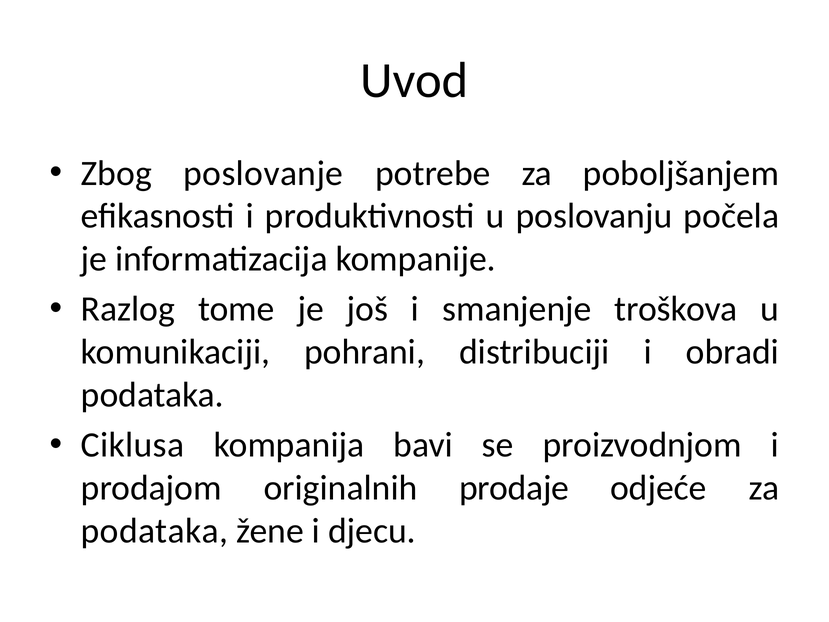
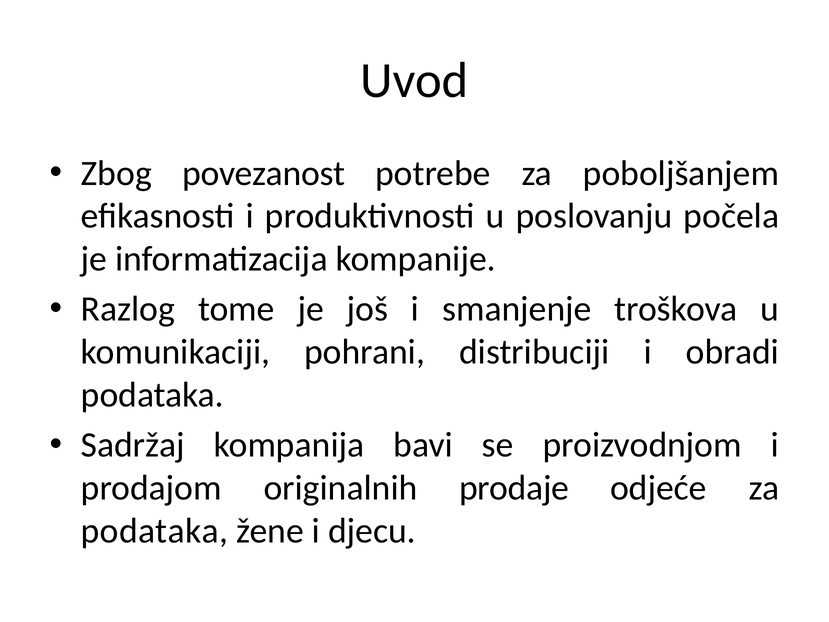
poslovanje: poslovanje -> povezanost
Ciklusa: Ciklusa -> Sadržaj
